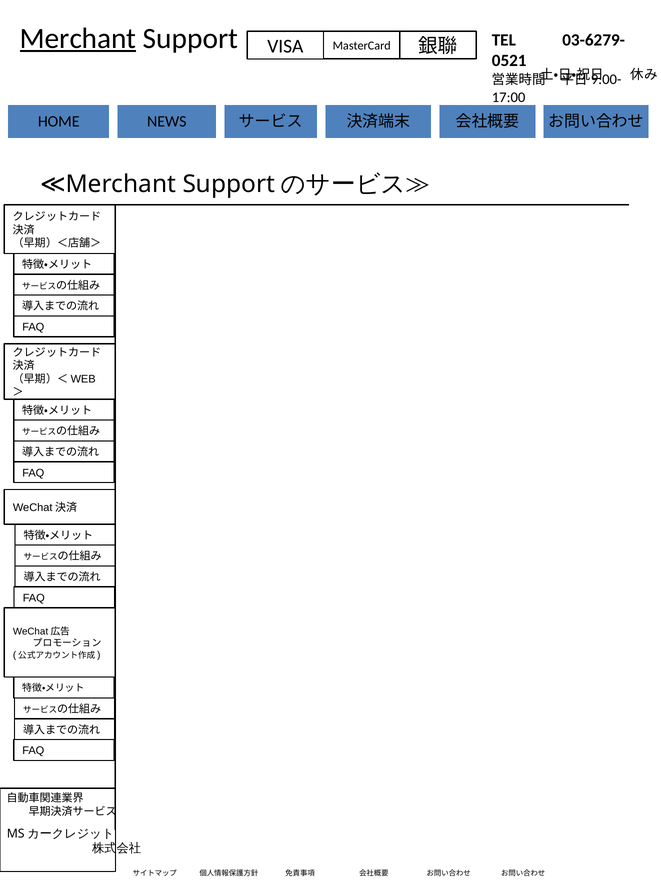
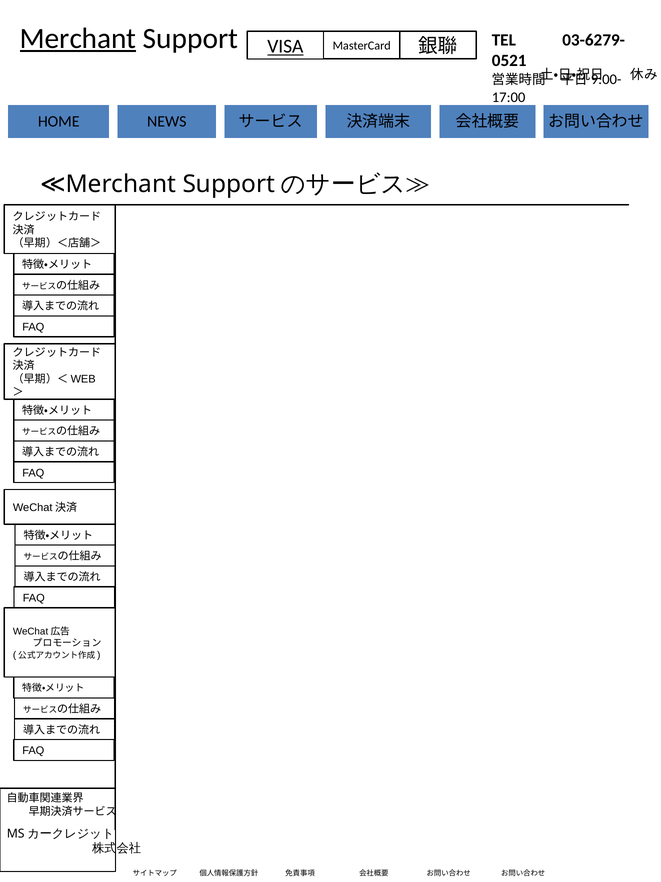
VISA underline: none -> present
